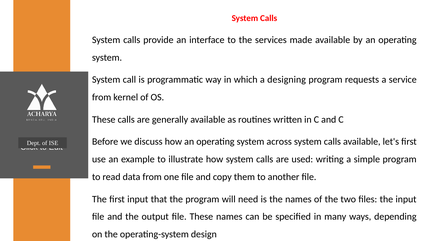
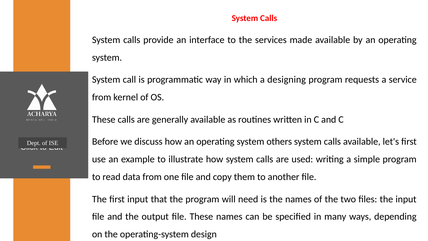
across: across -> others
